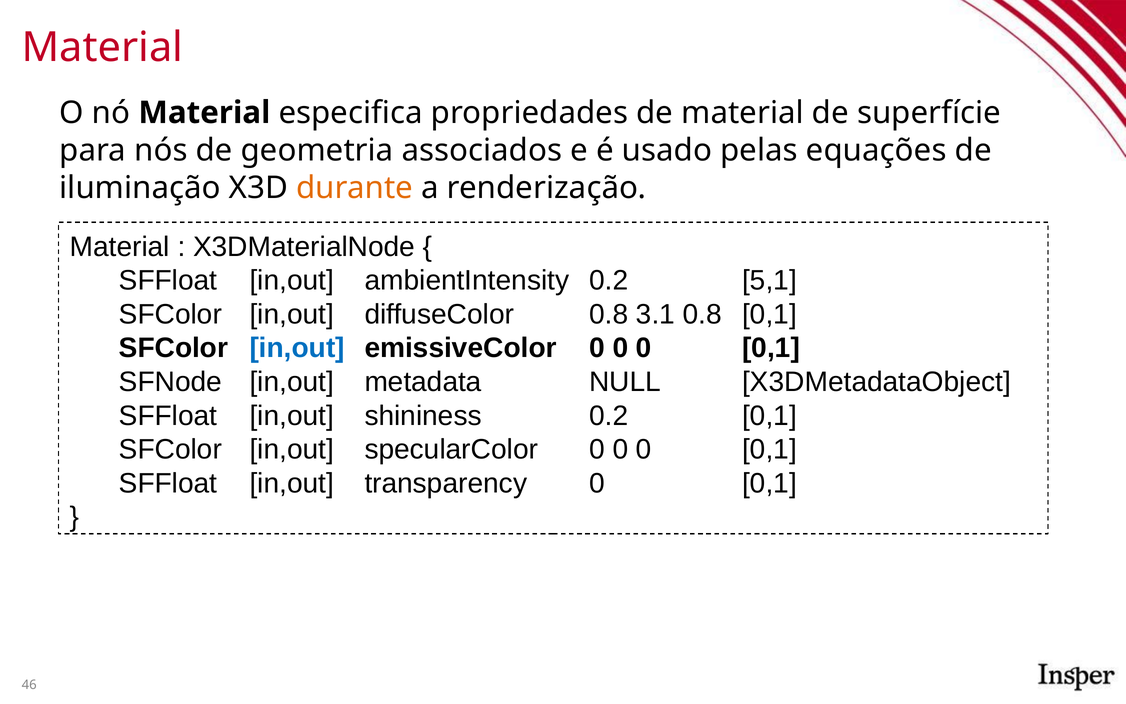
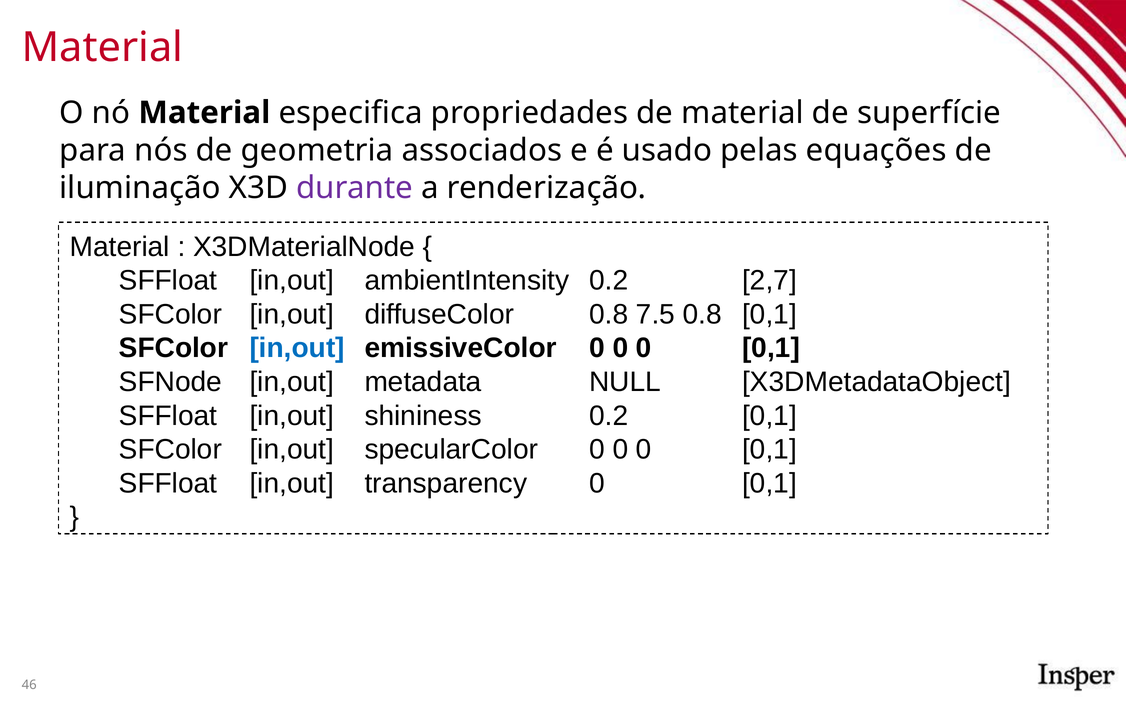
durante colour: orange -> purple
5,1: 5,1 -> 2,7
3.1: 3.1 -> 7.5
